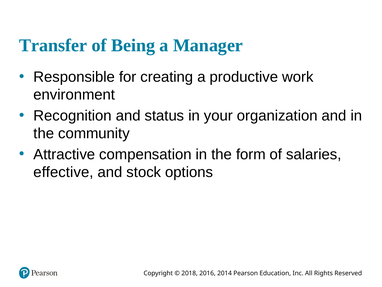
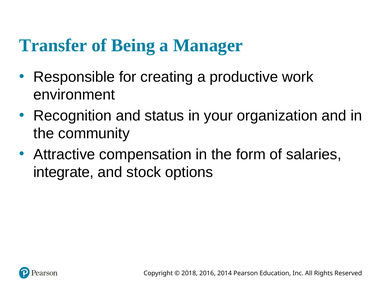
effective: effective -> integrate
